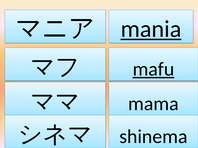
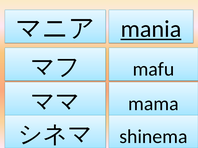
mafu underline: present -> none
